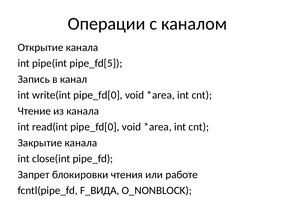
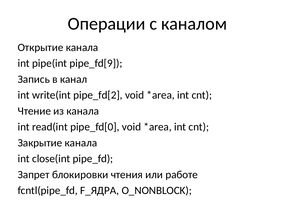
pipe_fd[5: pipe_fd[5 -> pipe_fd[9
write(int pipe_fd[0: pipe_fd[0 -> pipe_fd[2
F_ВИДА: F_ВИДА -> F_ЯДРА
